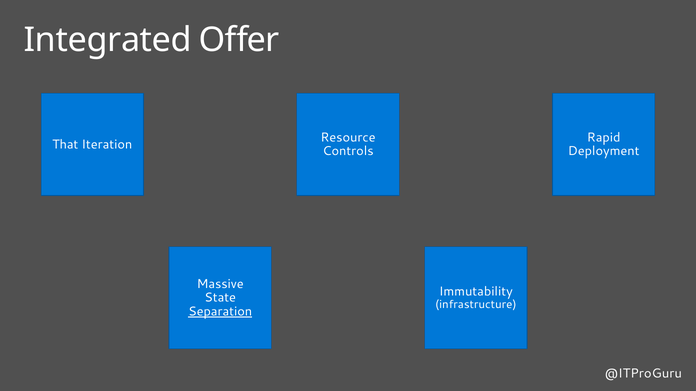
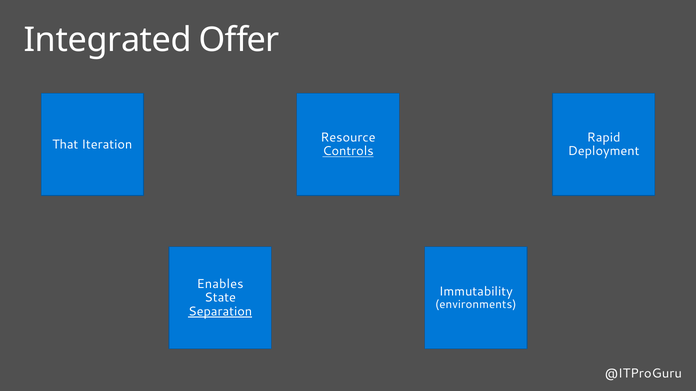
Controls underline: none -> present
Massive: Massive -> Enables
infrastructure: infrastructure -> environments
